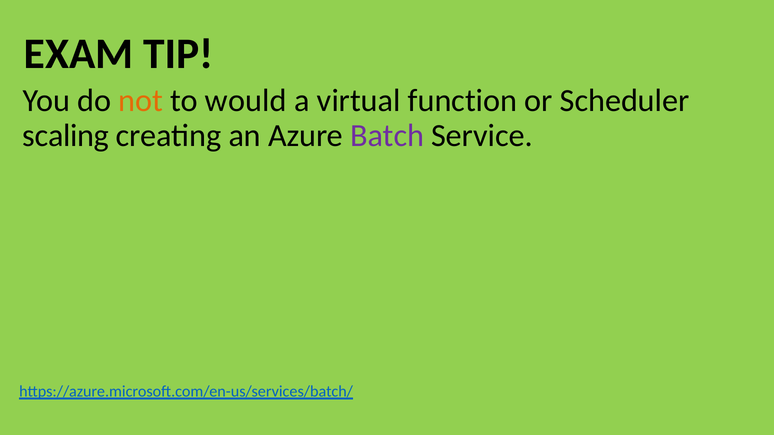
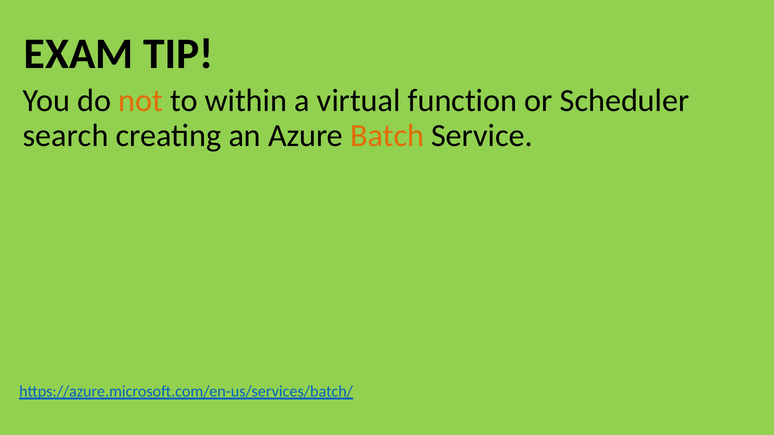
would: would -> within
scaling: scaling -> search
Batch colour: purple -> orange
